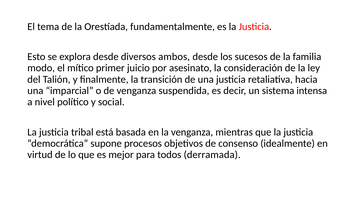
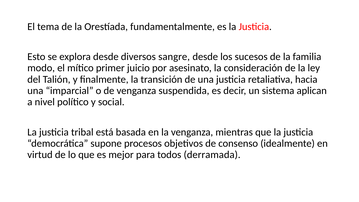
ambos: ambos -> sangre
intensa: intensa -> aplican
